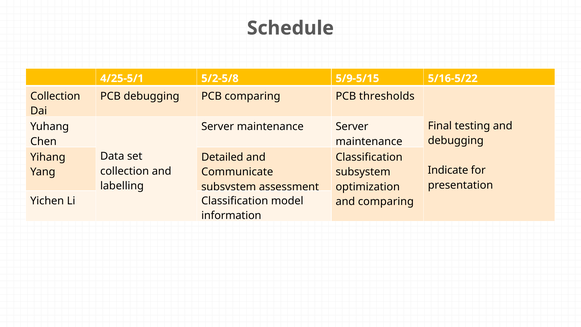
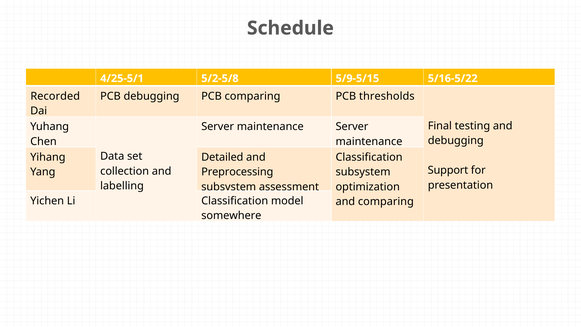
Collection at (55, 96): Collection -> Recorded
Indicate: Indicate -> Support
Communicate: Communicate -> Preprocessing
information: information -> somewhere
